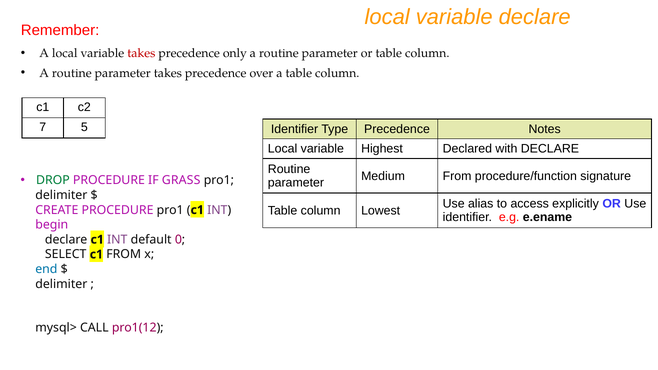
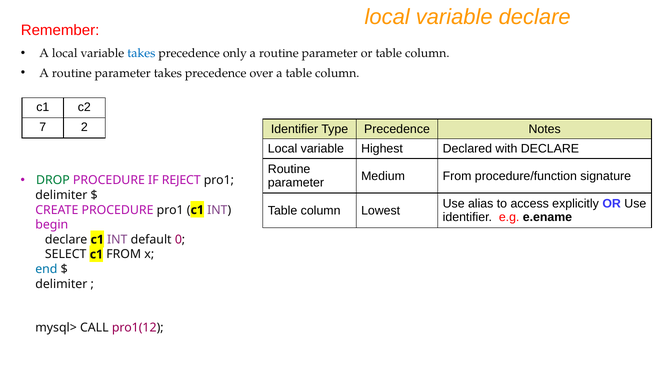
takes at (141, 53) colour: red -> blue
5: 5 -> 2
GRASS: GRASS -> REJECT
